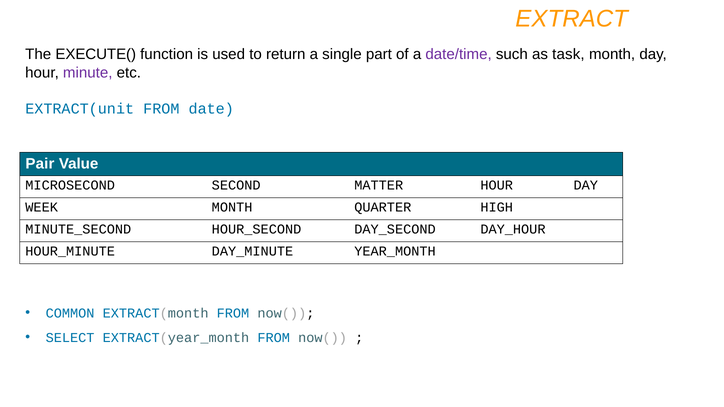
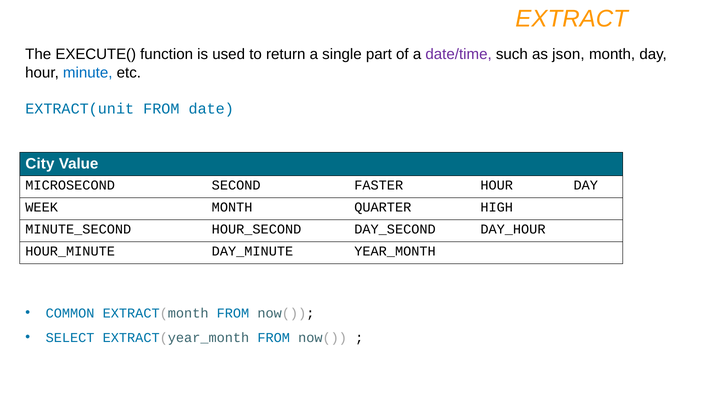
task: task -> json
minute colour: purple -> blue
Pair: Pair -> City
MATTER: MATTER -> FASTER
